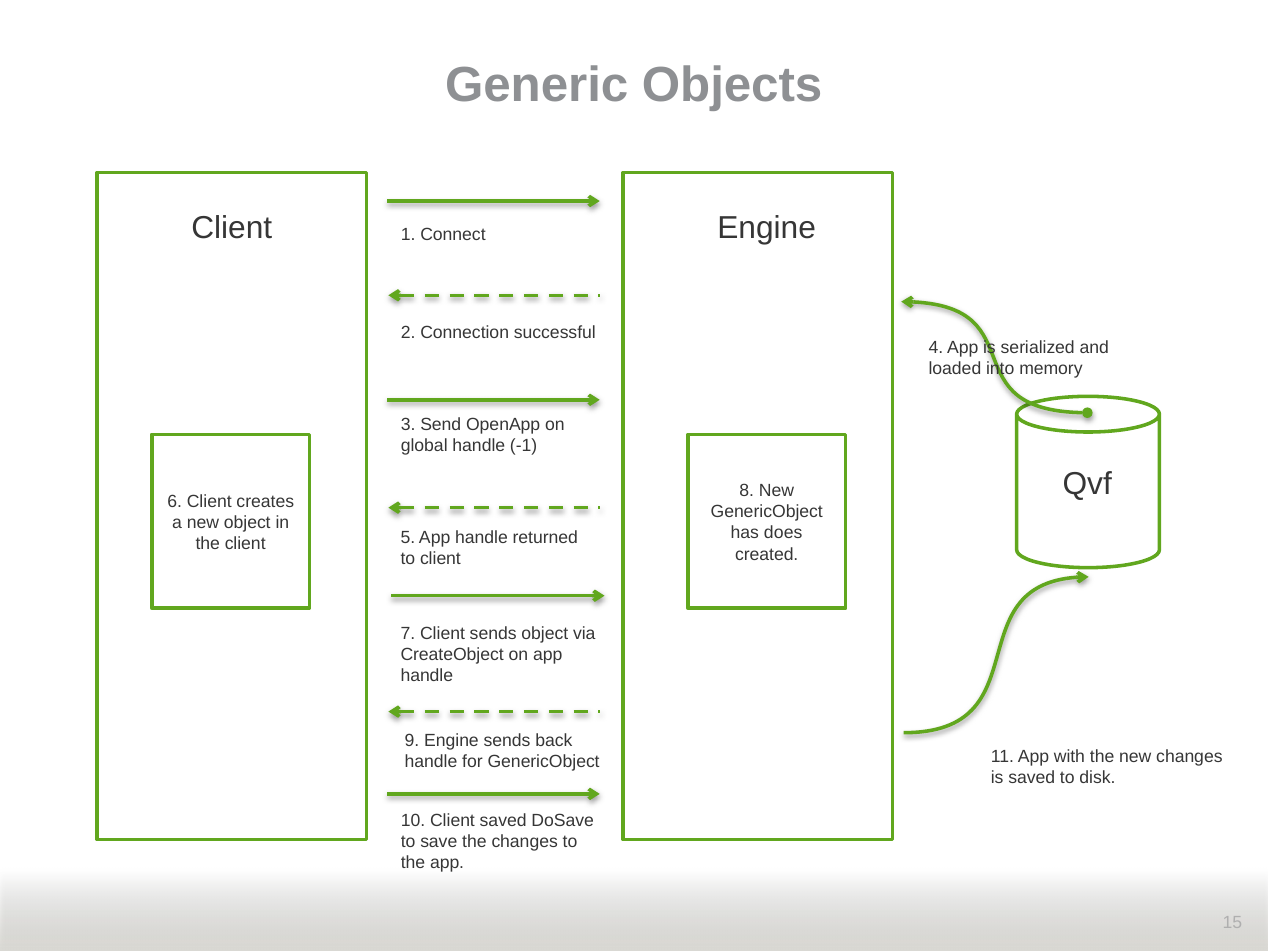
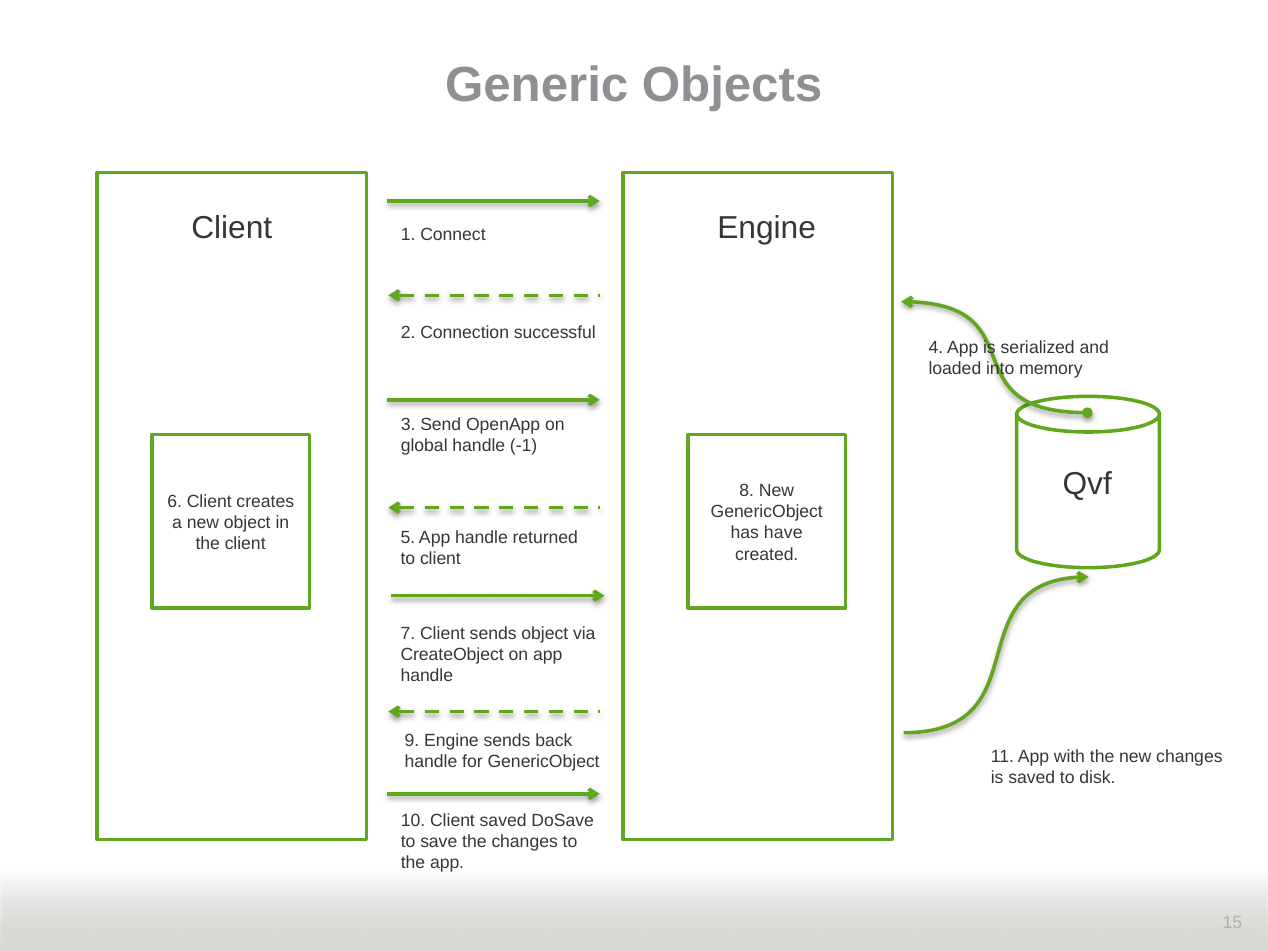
does: does -> have
